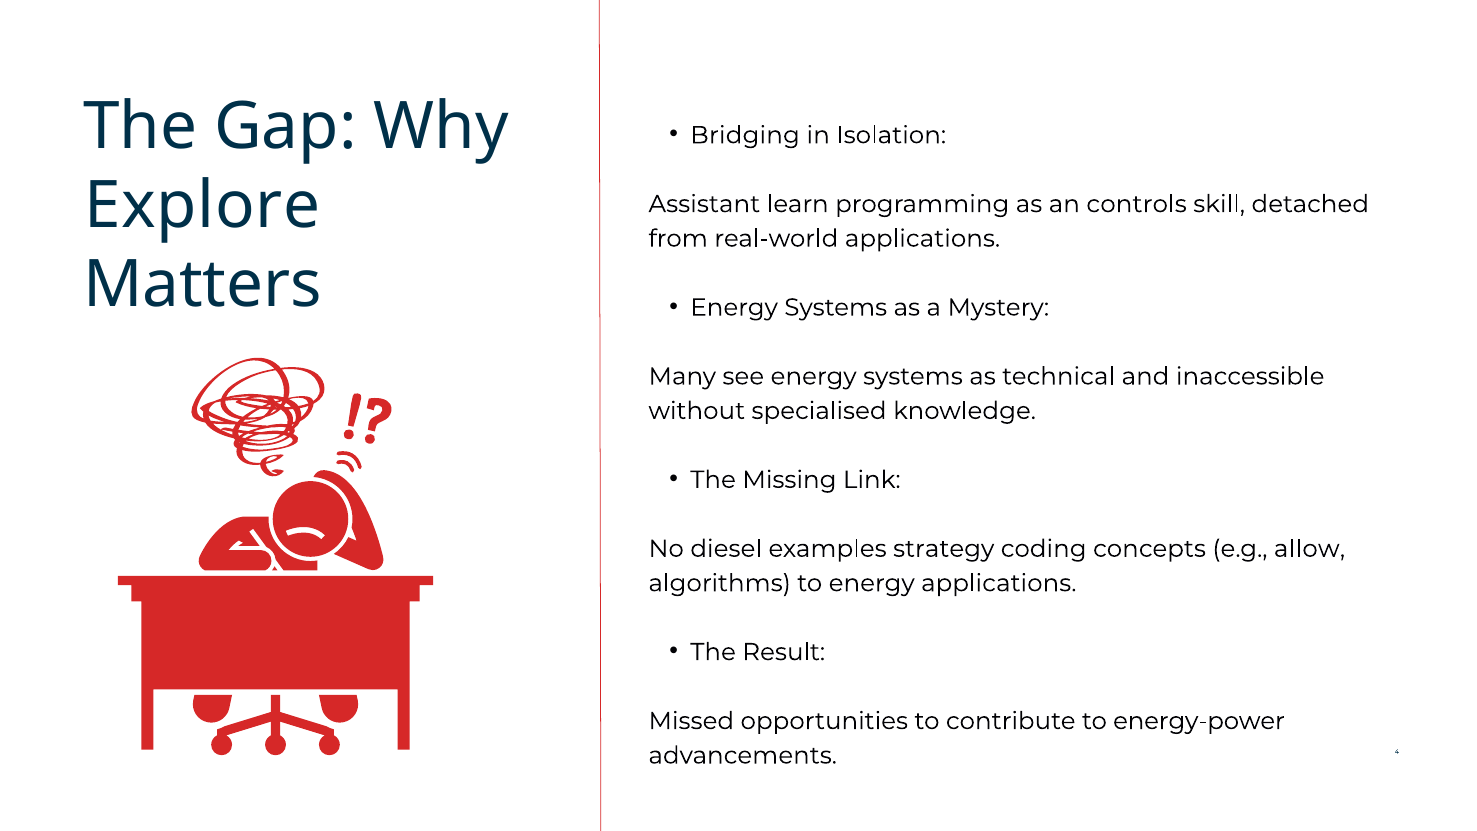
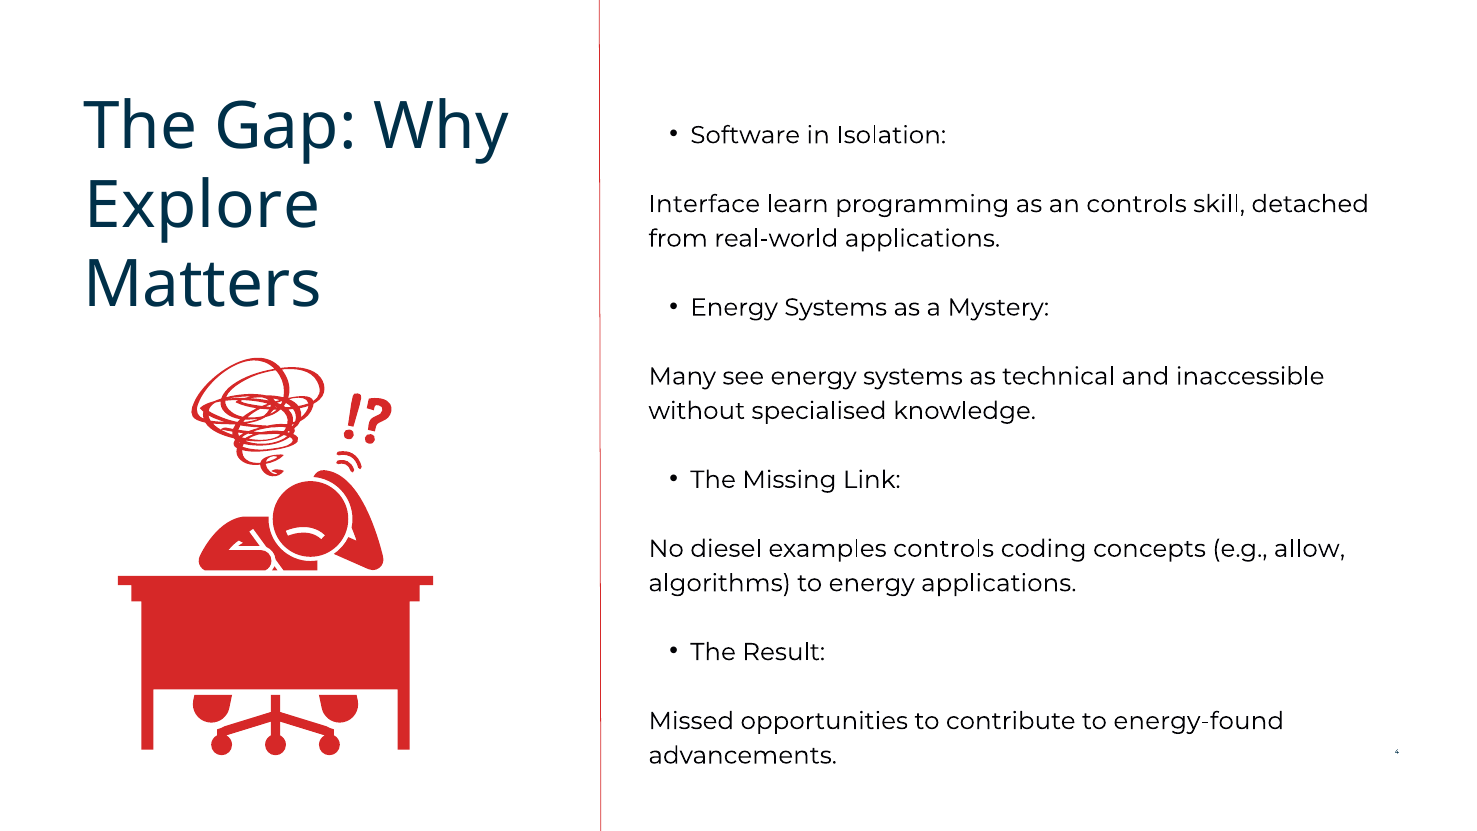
Bridging: Bridging -> Software
Assistant: Assistant -> Interface
examples strategy: strategy -> controls
energy-power: energy-power -> energy-found
